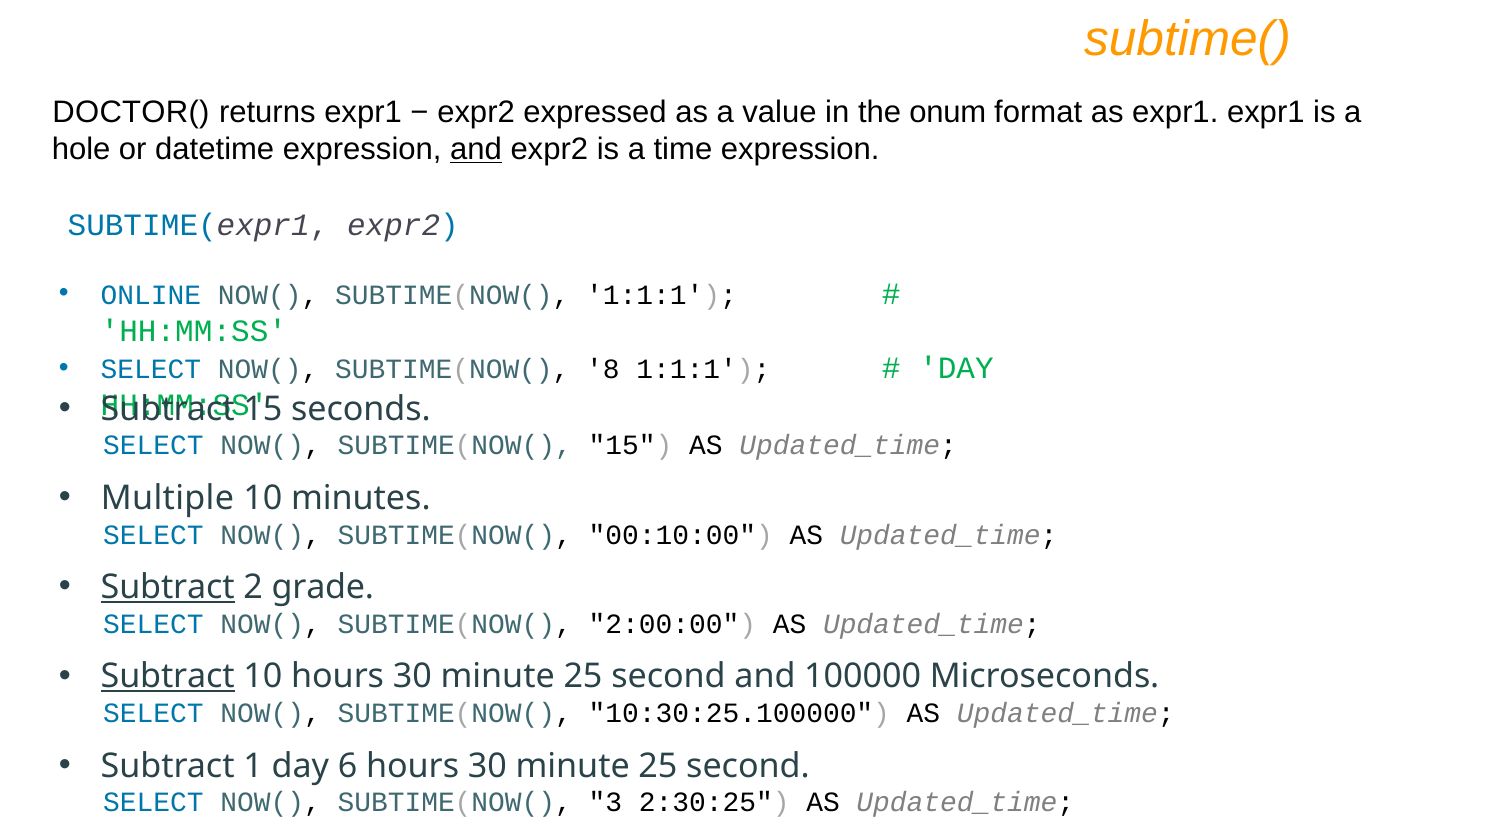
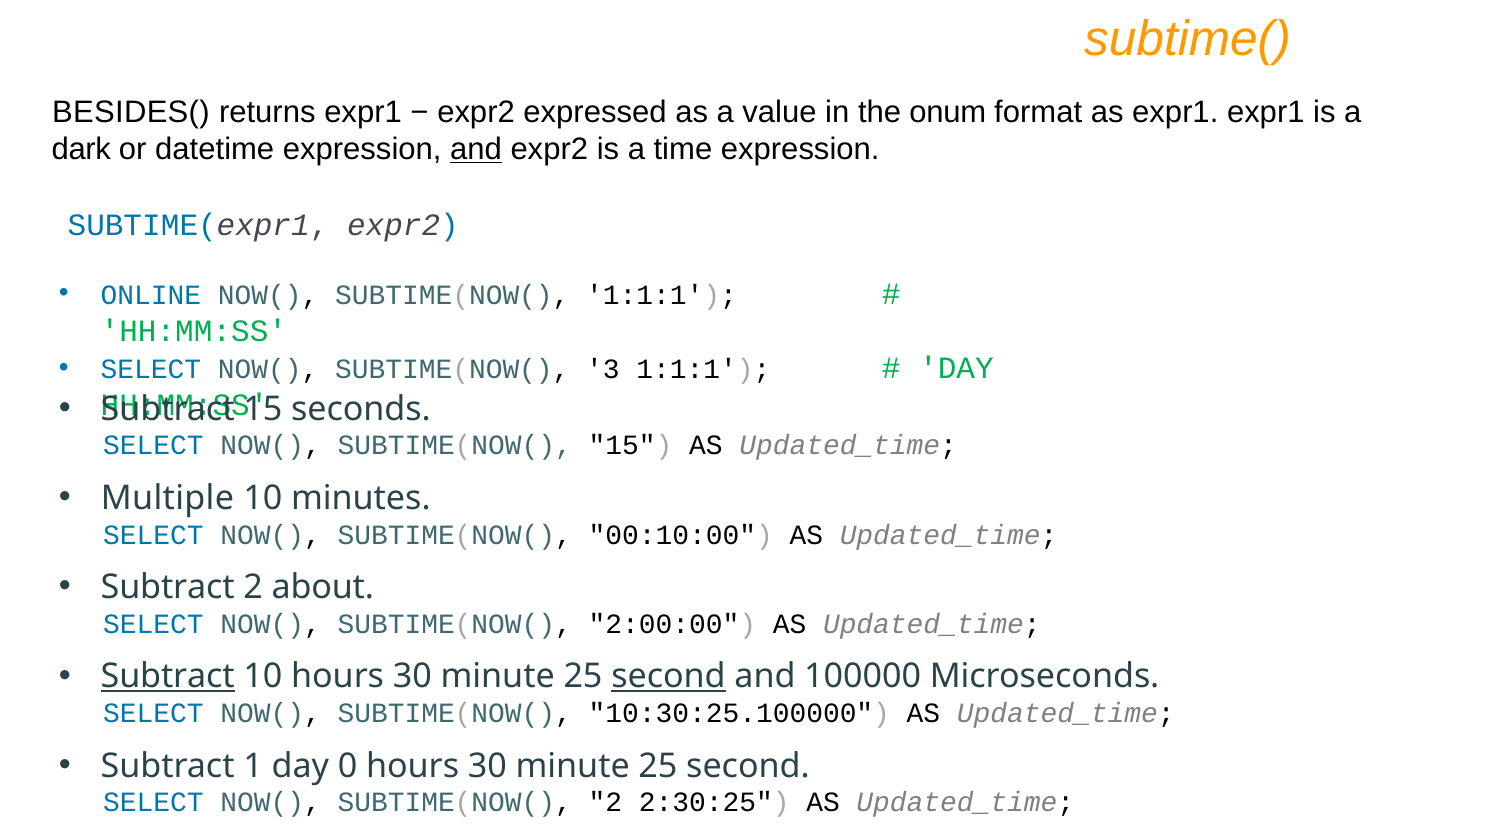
DOCTOR(: DOCTOR( -> BESIDES(
hole: hole -> dark
8: 8 -> 3
Subtract at (168, 587) underline: present -> none
grade: grade -> about
second at (669, 677) underline: none -> present
6: 6 -> 0
SUBTIME(NOW( 3: 3 -> 2
